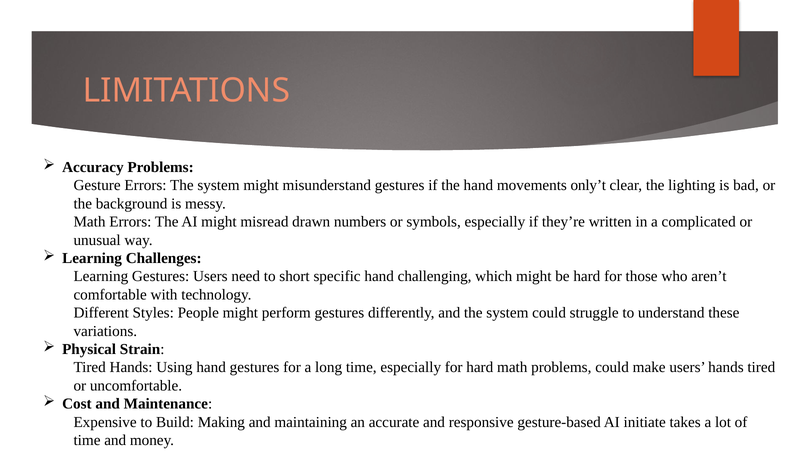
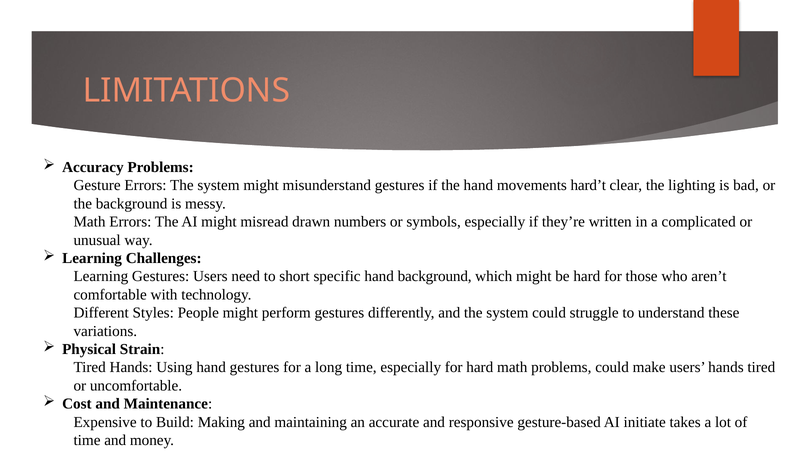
only’t: only’t -> hard’t
hand challenging: challenging -> background
